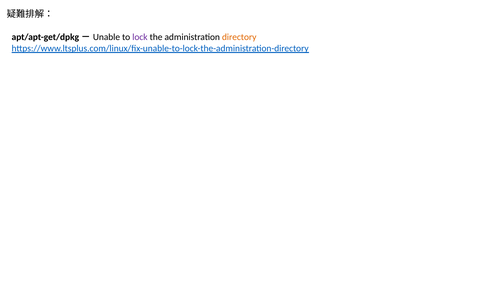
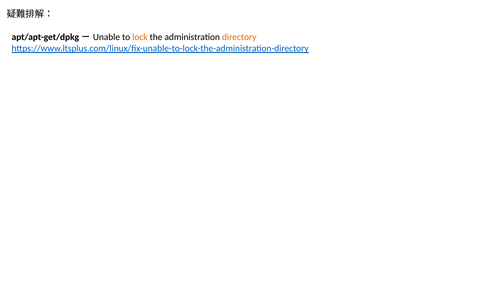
lock colour: purple -> orange
